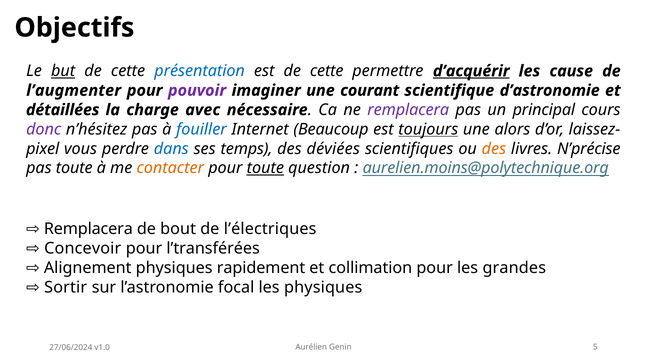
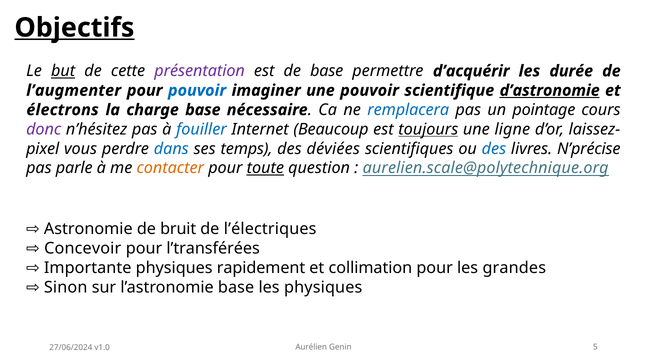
Objectifs underline: none -> present
présentation colour: blue -> purple
est de cette: cette -> base
d’acquérir underline: present -> none
cause: cause -> durée
pouvoir at (197, 90) colour: purple -> blue
une courant: courant -> pouvoir
d’astronomie underline: none -> present
détaillées: détaillées -> électrons
charge avec: avec -> base
remplacera at (408, 110) colour: purple -> blue
principal: principal -> pointage
alors: alors -> ligne
des at (494, 149) colour: orange -> blue
pas toute: toute -> parle
aurelien.moins@polytechnique.org: aurelien.moins@polytechnique.org -> aurelien.scale@polytechnique.org
Remplacera at (88, 229): Remplacera -> Astronomie
bout: bout -> bruit
Alignement: Alignement -> Importante
Sortir: Sortir -> Sinon
l’astronomie focal: focal -> base
